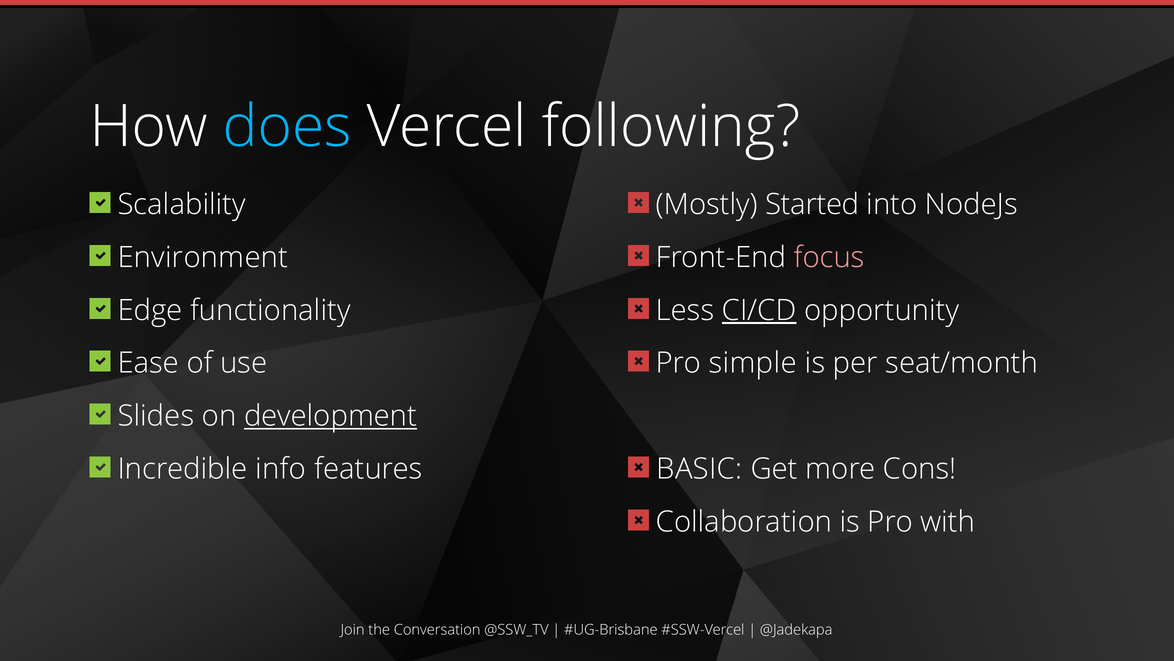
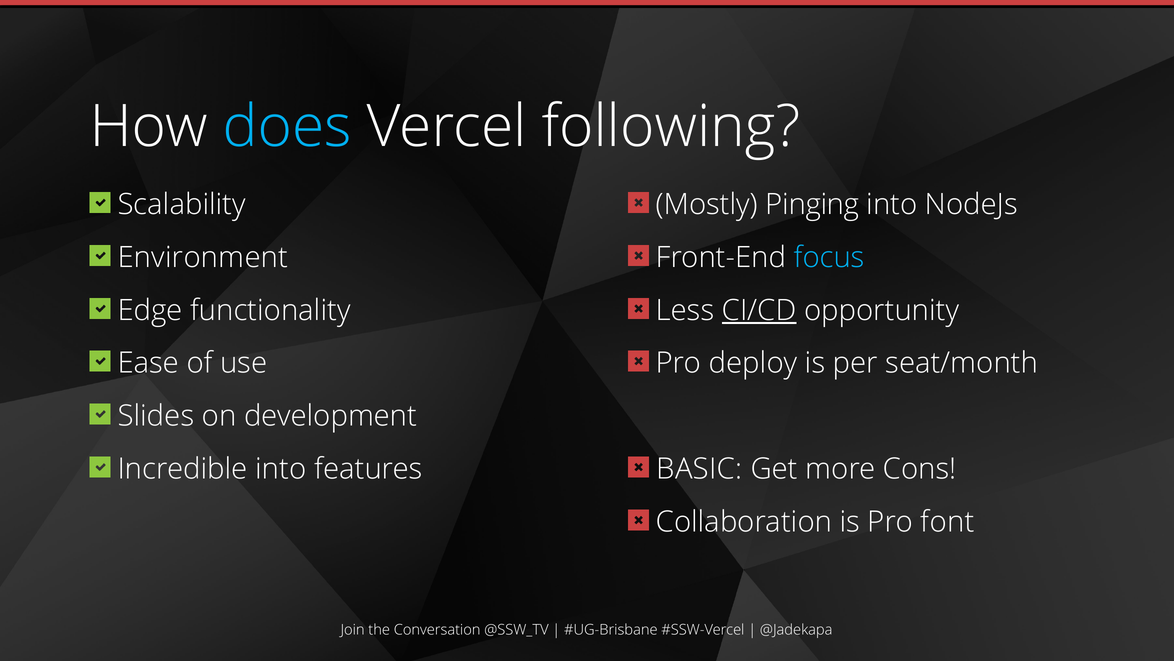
Started: Started -> Pinging
focus colour: pink -> light blue
simple: simple -> deploy
development underline: present -> none
Incredible info: info -> into
with: with -> font
